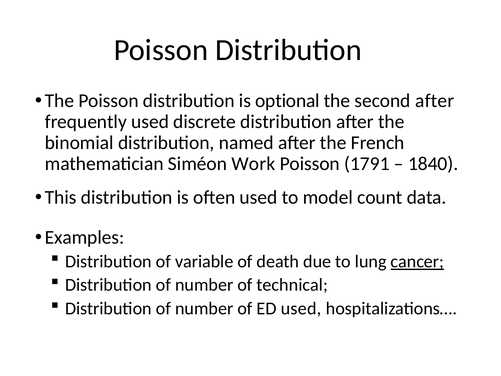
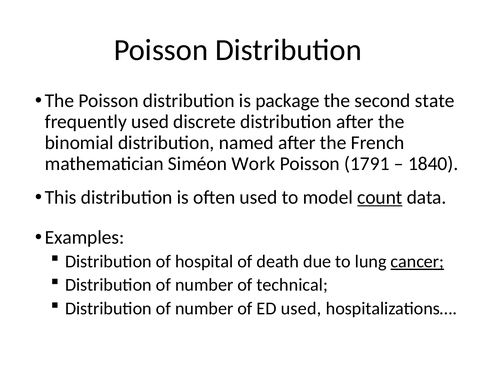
optional: optional -> package
second after: after -> state
count underline: none -> present
variable: variable -> hospital
